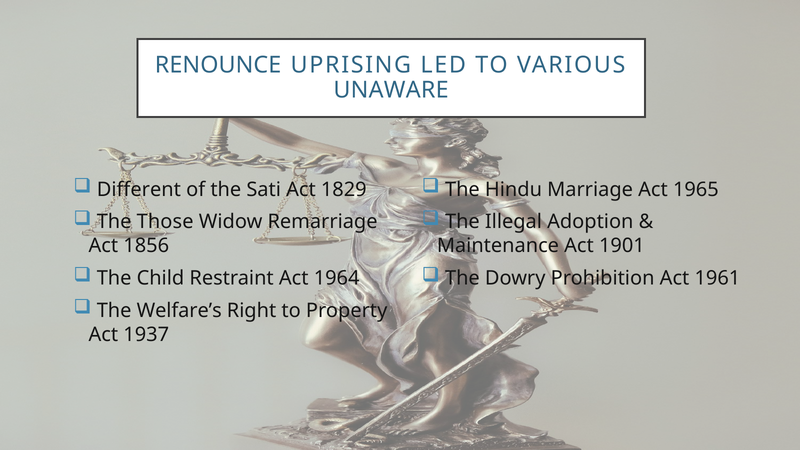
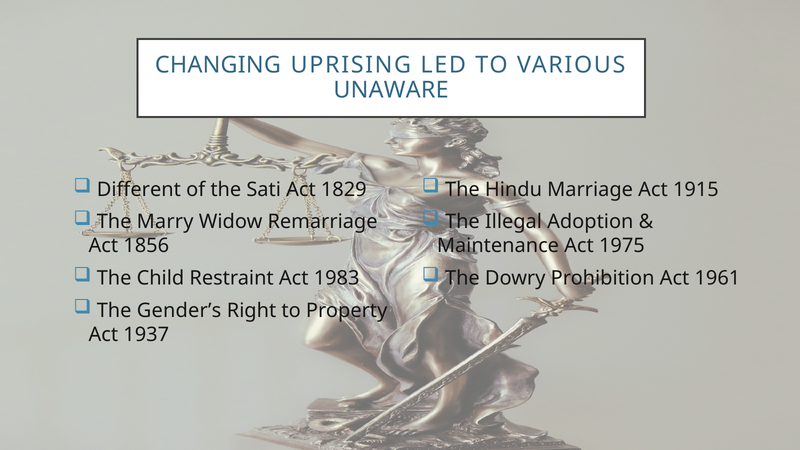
RENOUNCE: RENOUNCE -> CHANGING
1965: 1965 -> 1915
Those: Those -> Marry
1901: 1901 -> 1975
1964: 1964 -> 1983
Welfare’s: Welfare’s -> Gender’s
